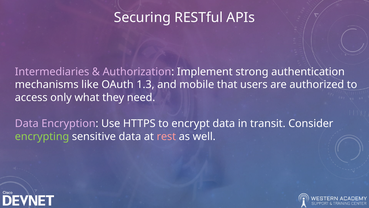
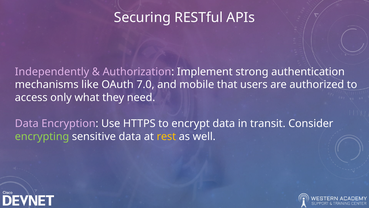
Intermediaries: Intermediaries -> Independently
1.3: 1.3 -> 7.0
rest colour: pink -> yellow
